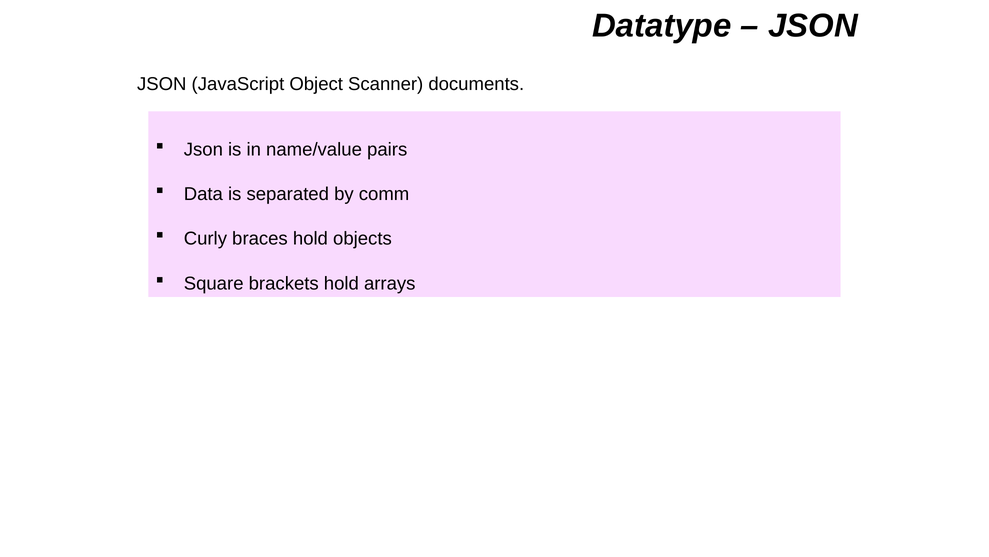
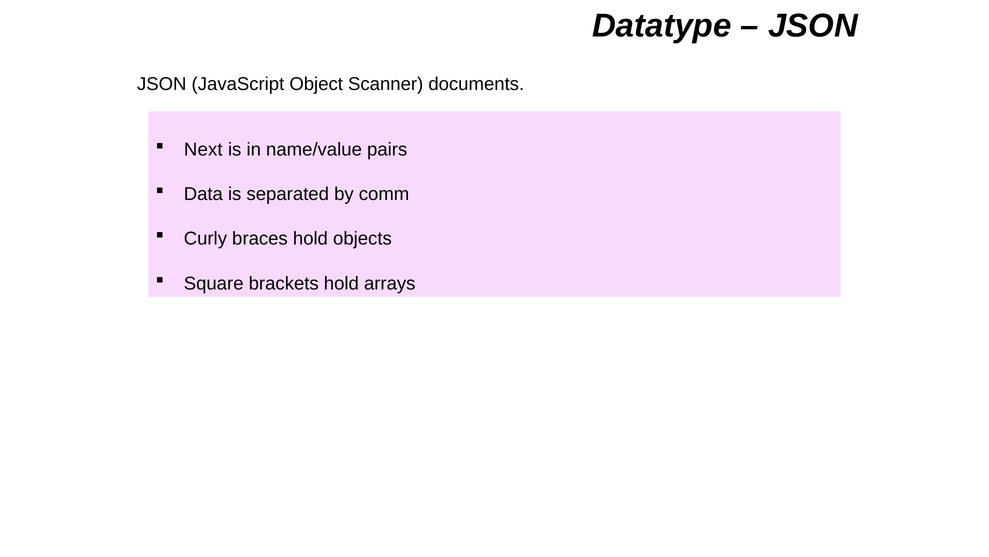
Json at (203, 150): Json -> Next
